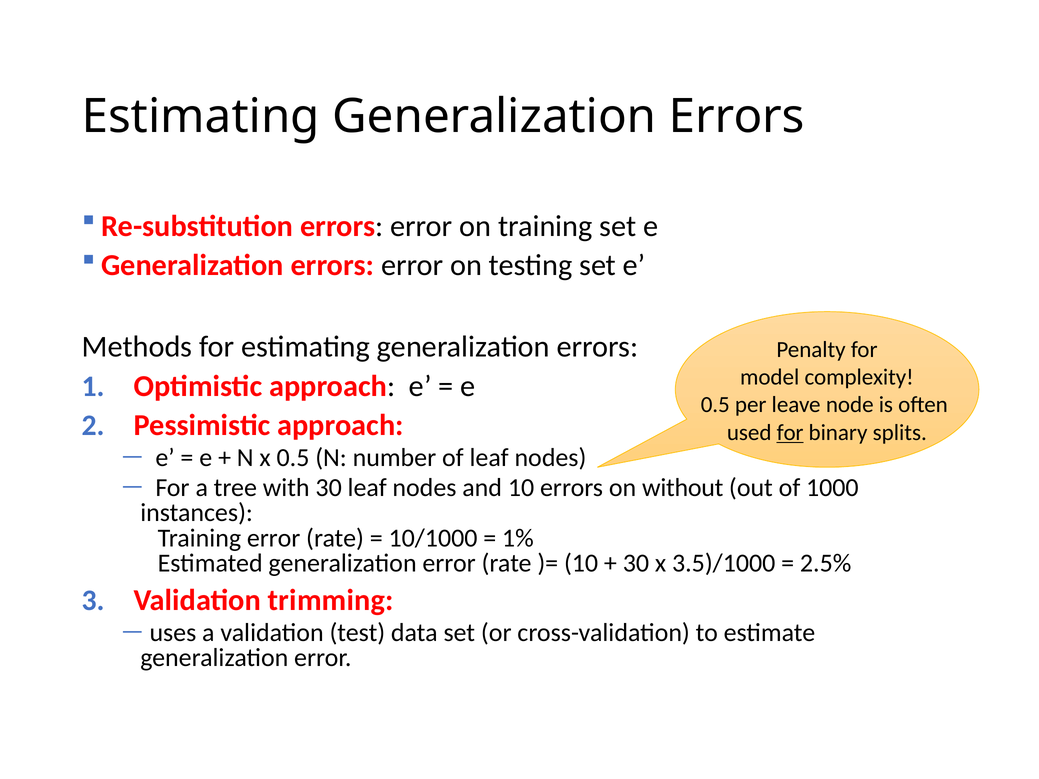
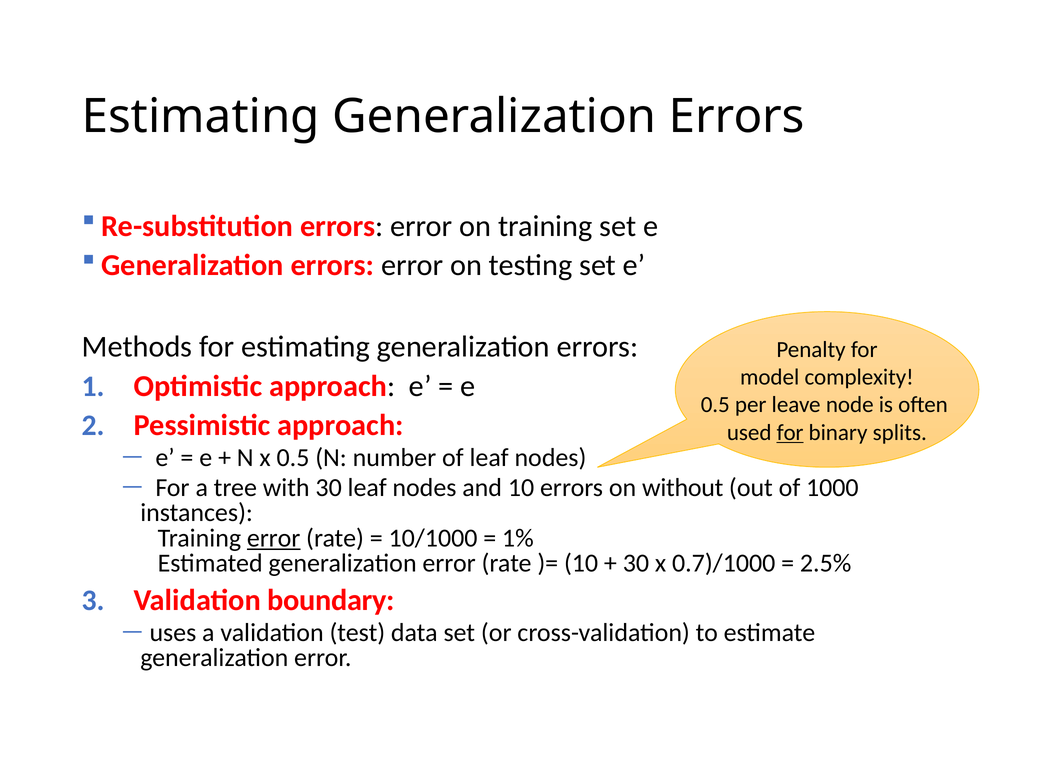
error at (274, 538) underline: none -> present
3.5)/1000: 3.5)/1000 -> 0.7)/1000
trimming: trimming -> boundary
